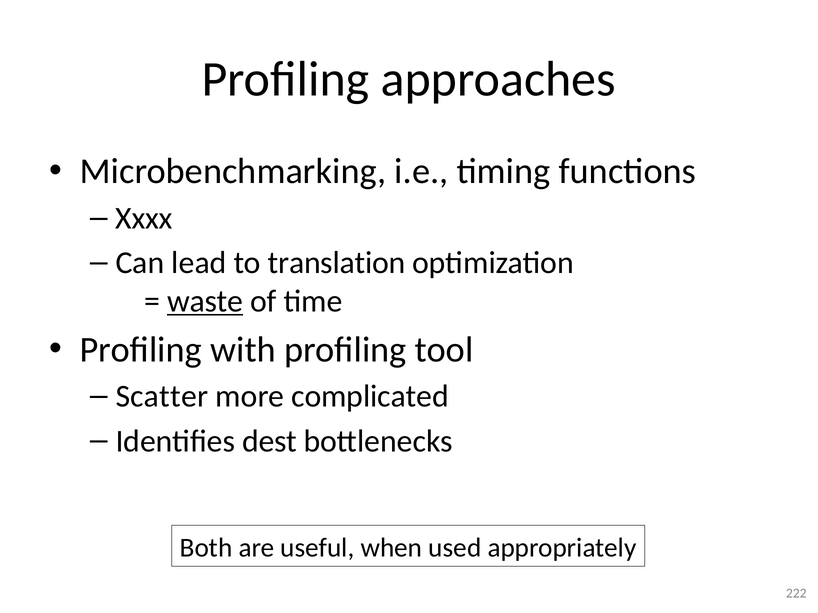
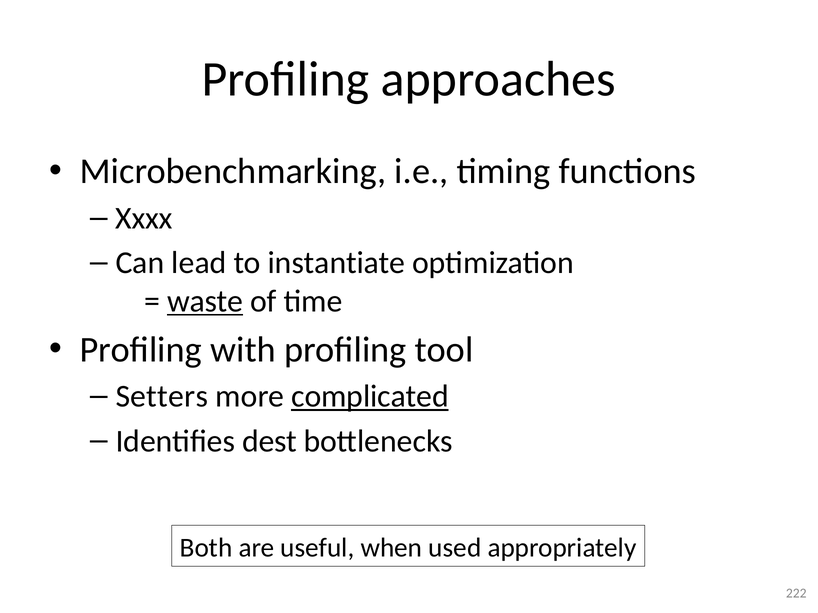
translation: translation -> instantiate
Scatter: Scatter -> Setters
complicated underline: none -> present
